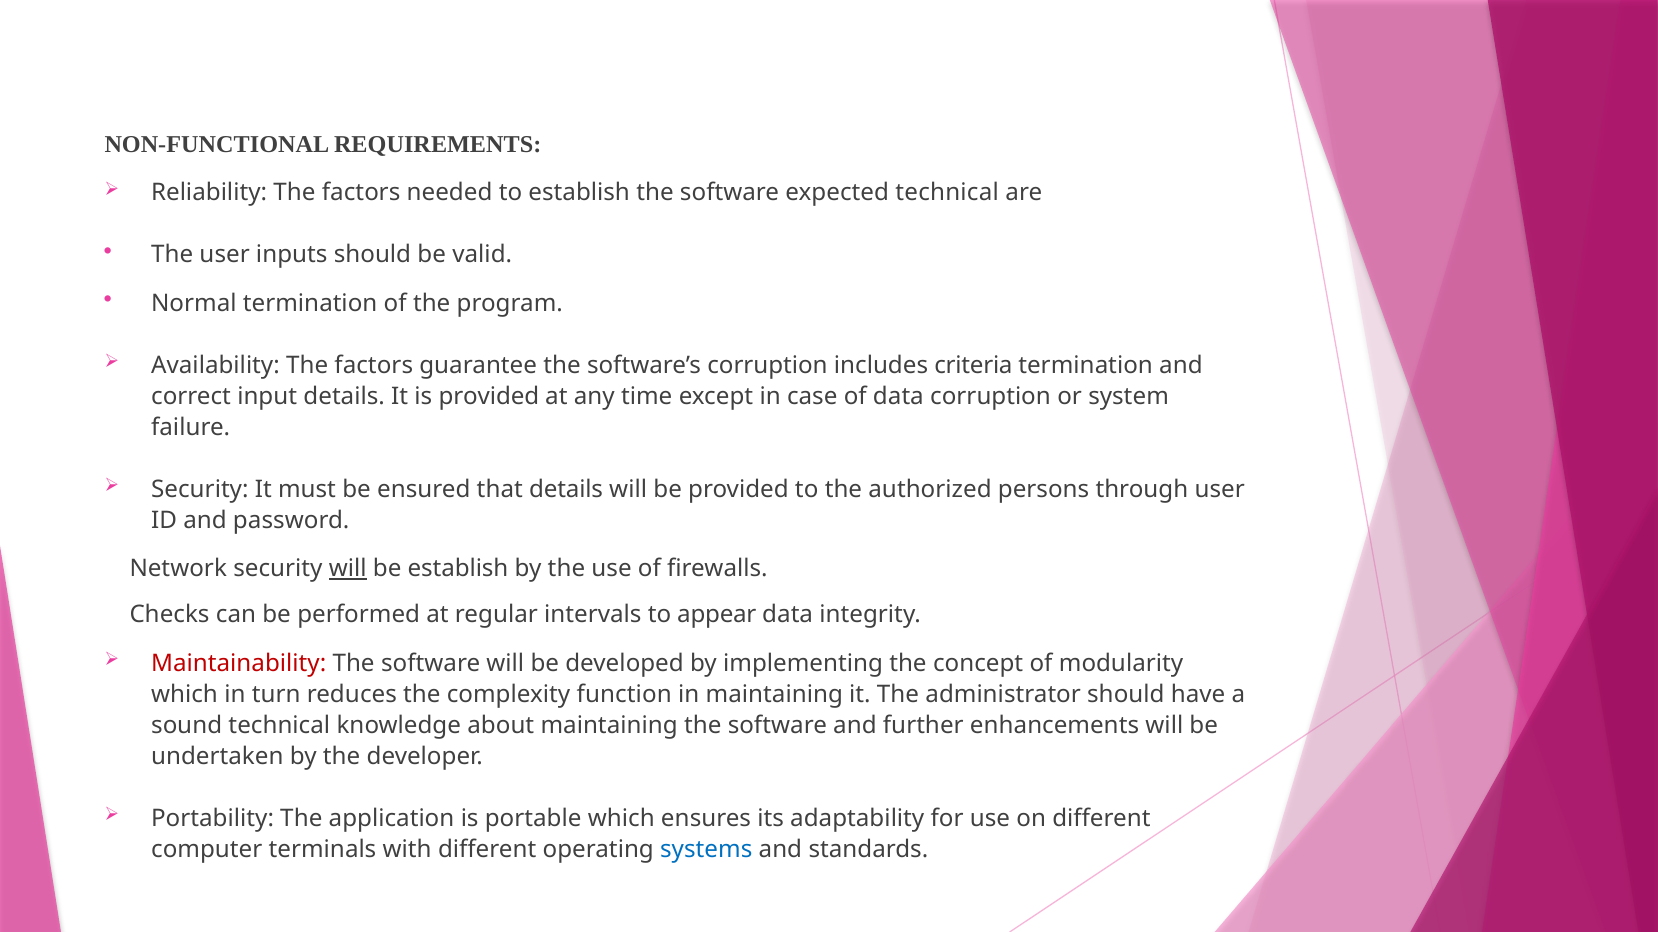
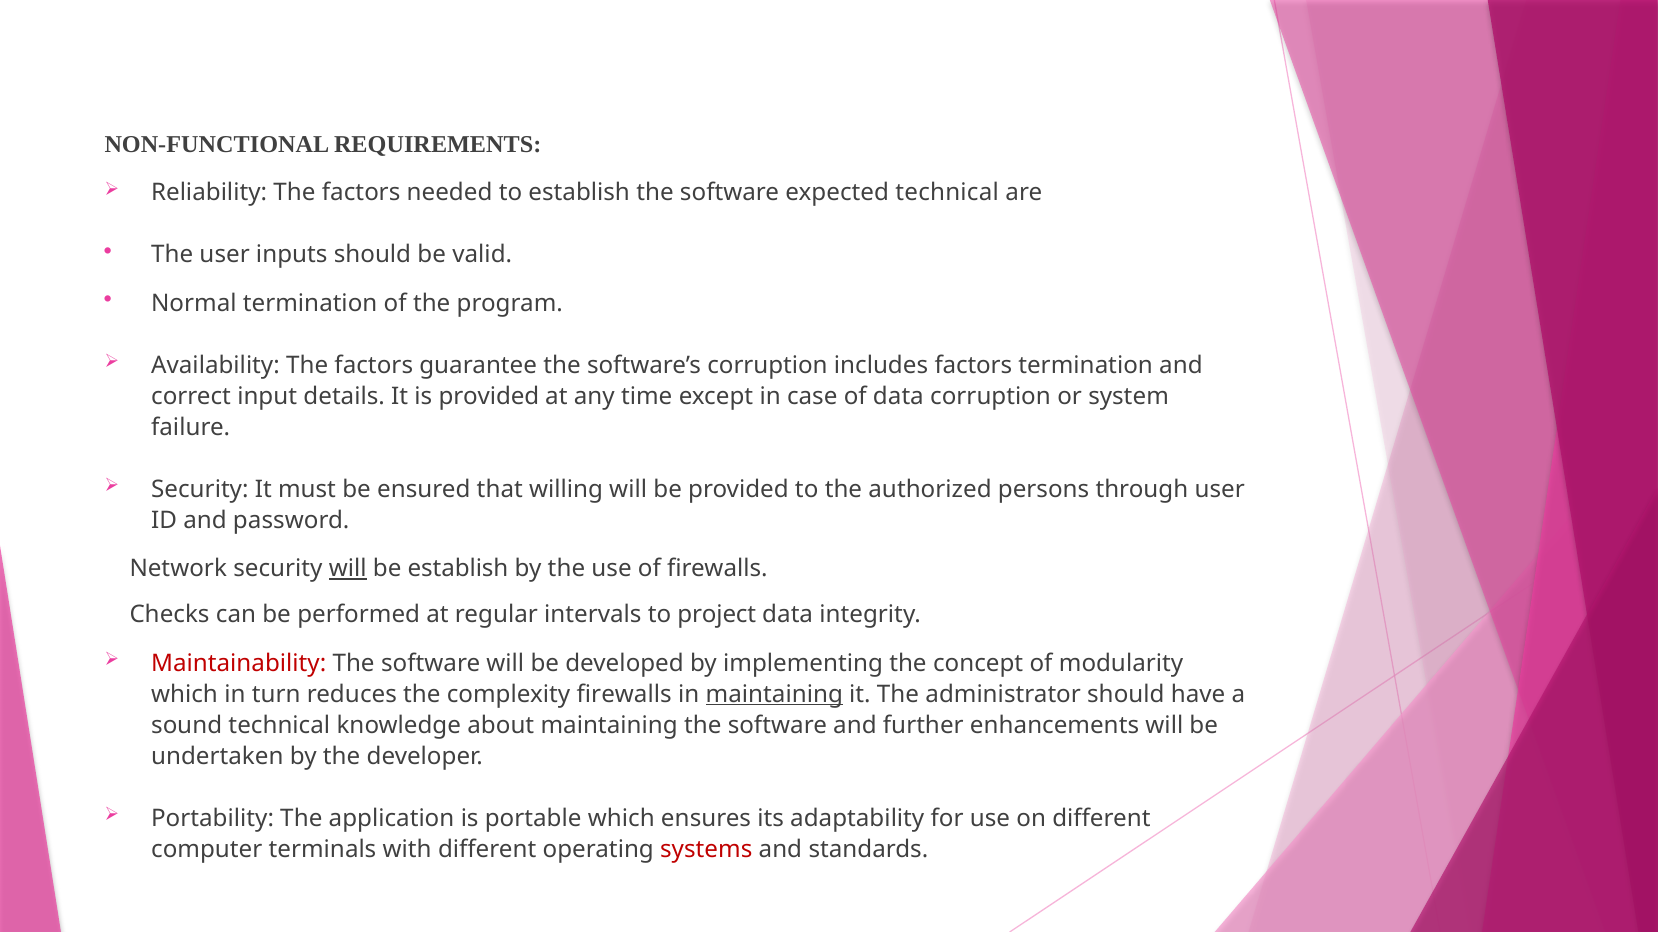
includes criteria: criteria -> factors
that details: details -> willing
appear: appear -> project
complexity function: function -> firewalls
maintaining at (774, 695) underline: none -> present
systems colour: blue -> red
